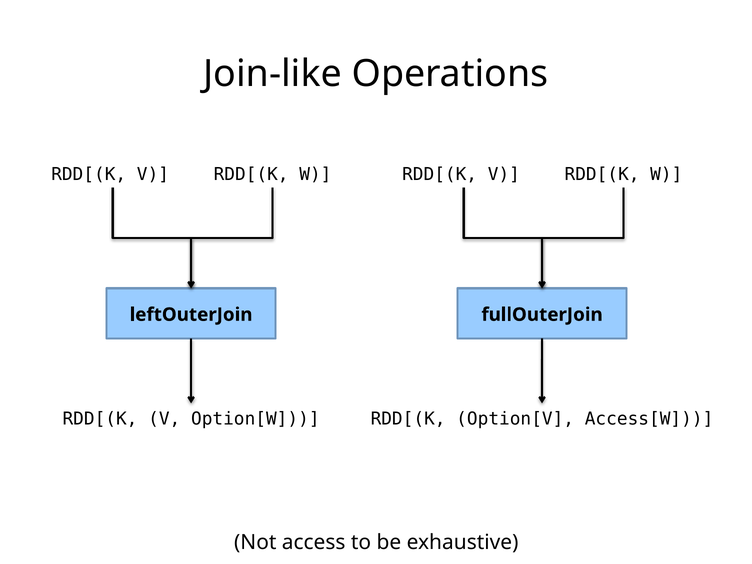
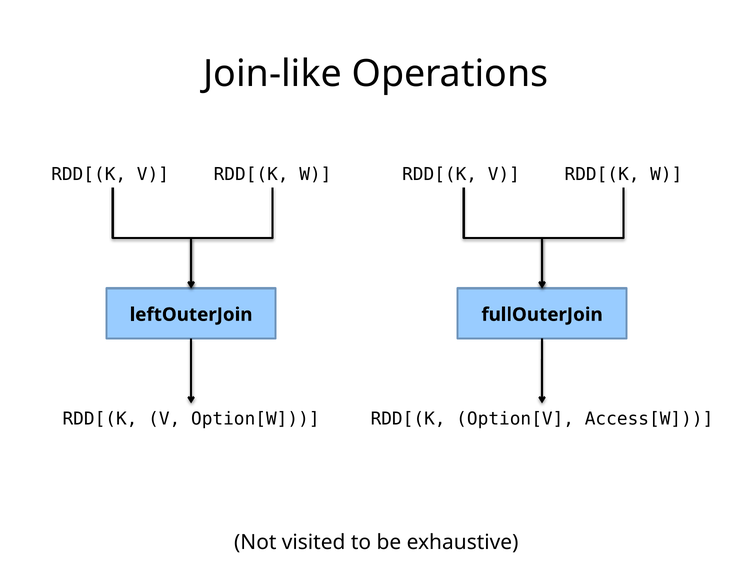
access: access -> visited
